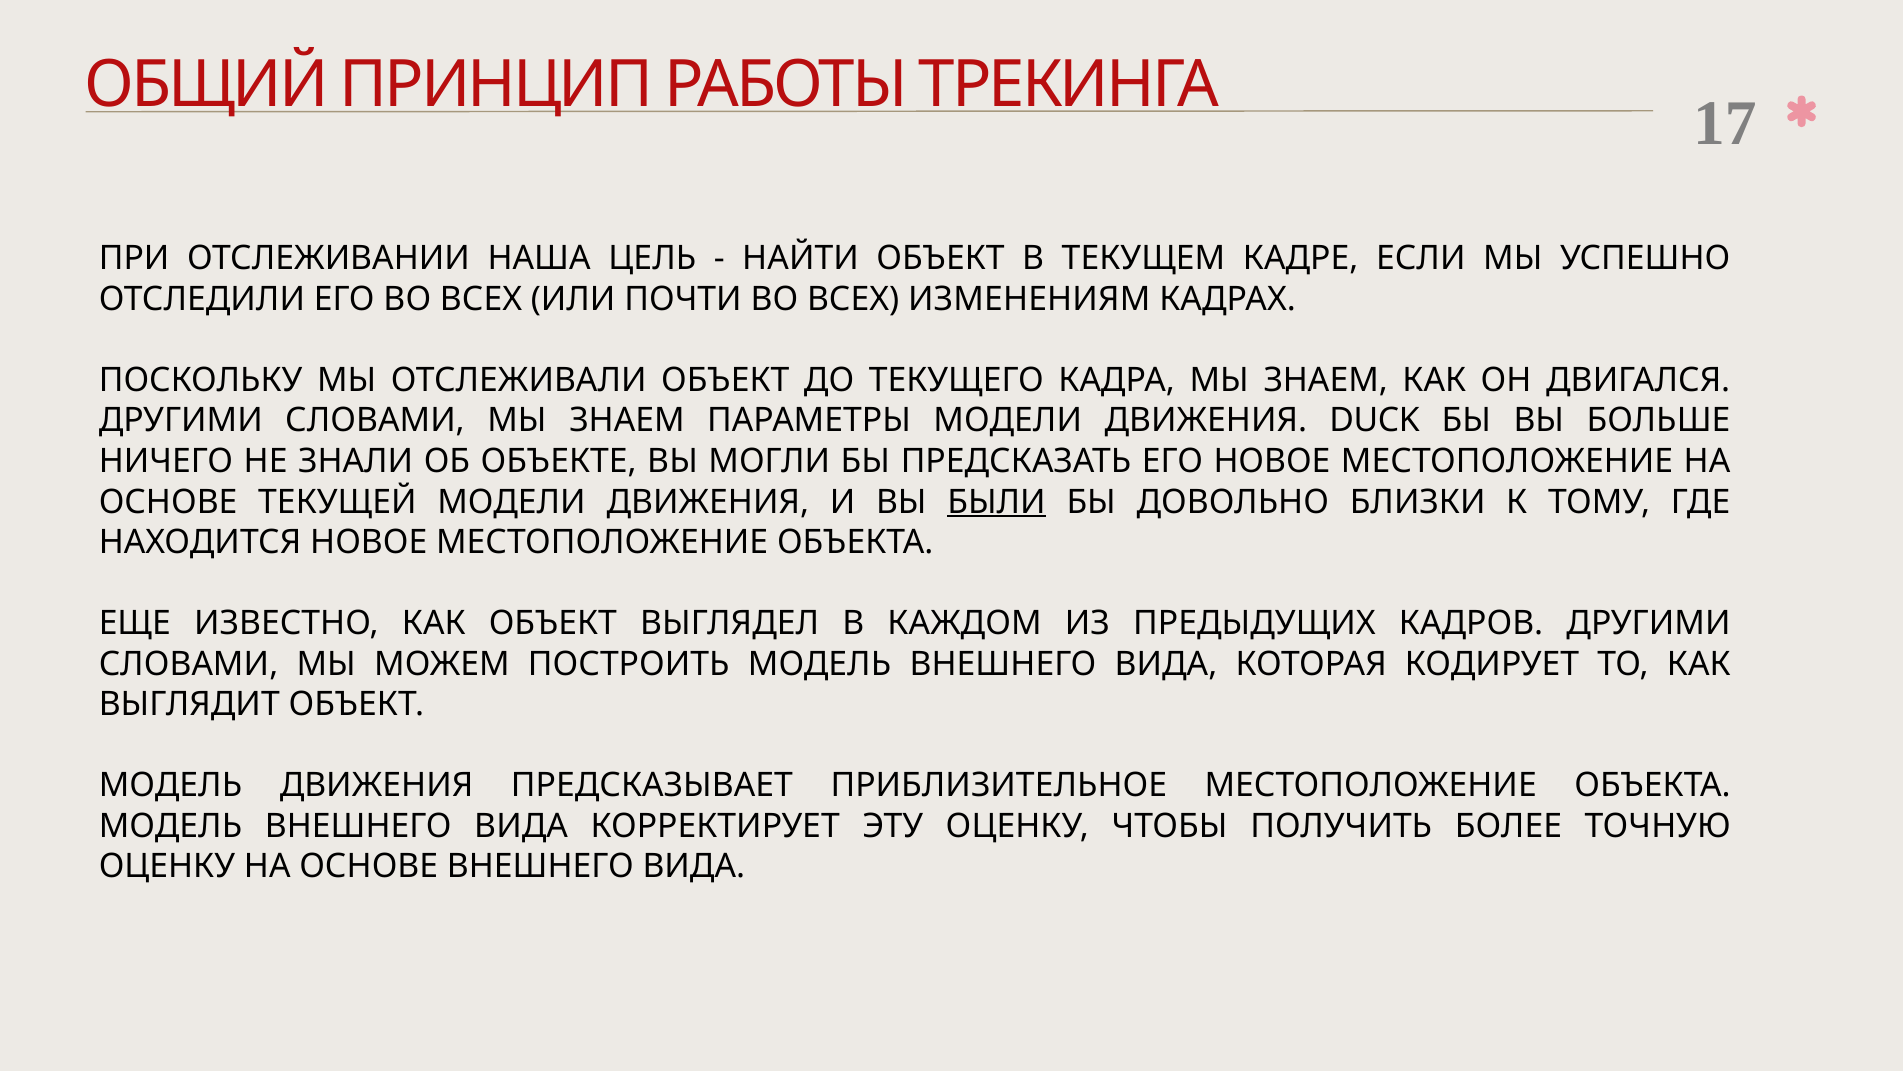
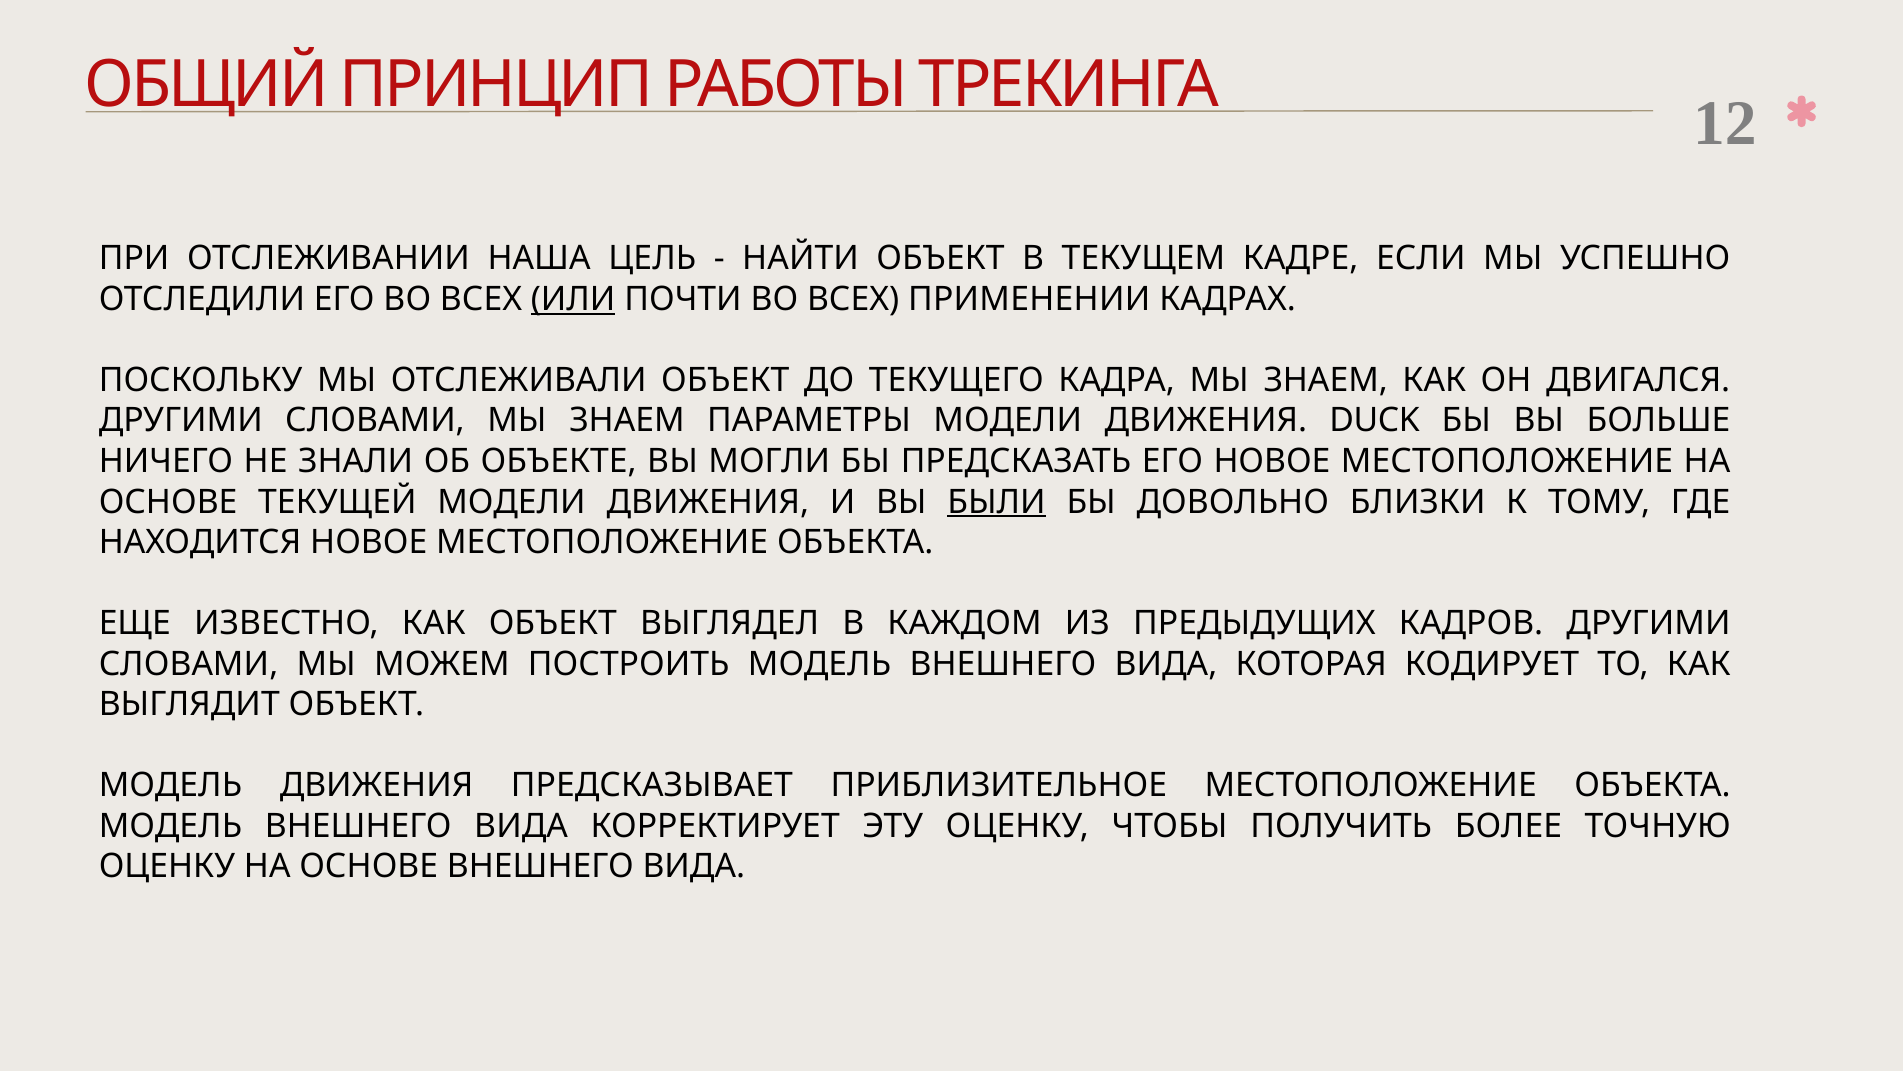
17: 17 -> 12
ИЛИ underline: none -> present
ИЗМЕНЕНИЯМ: ИЗМЕНЕНИЯМ -> ПРИМЕНЕНИИ
